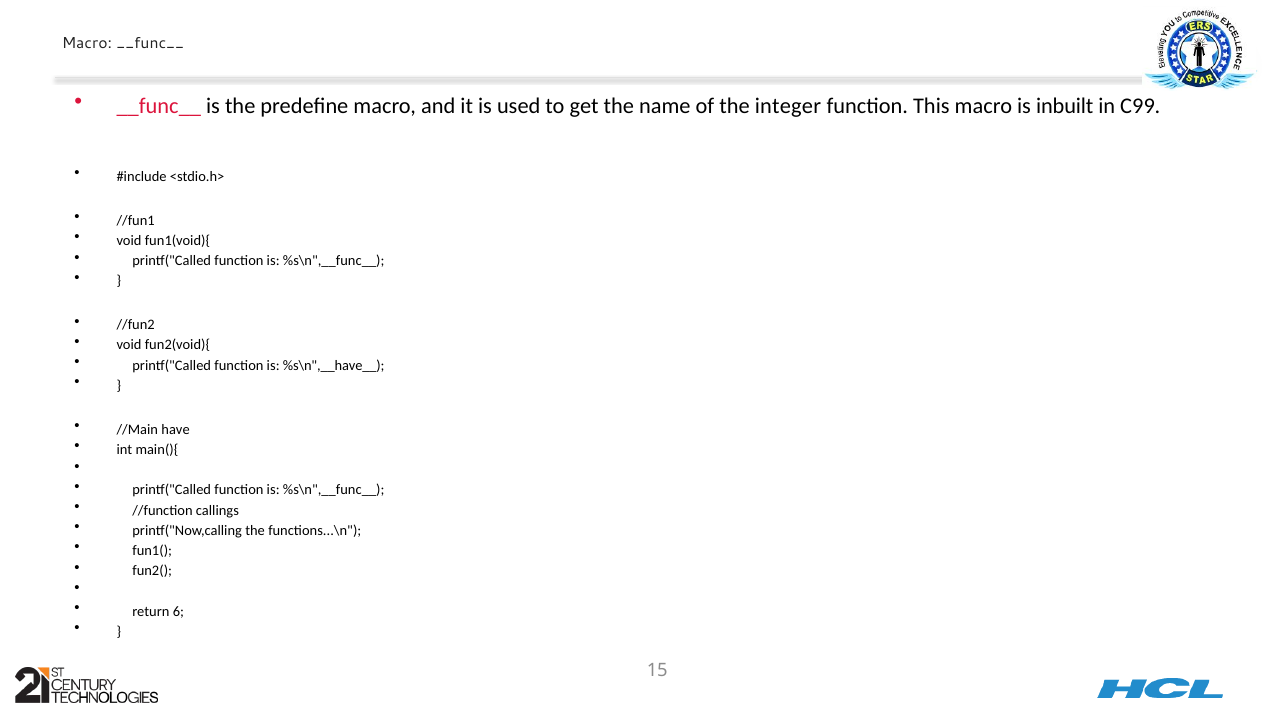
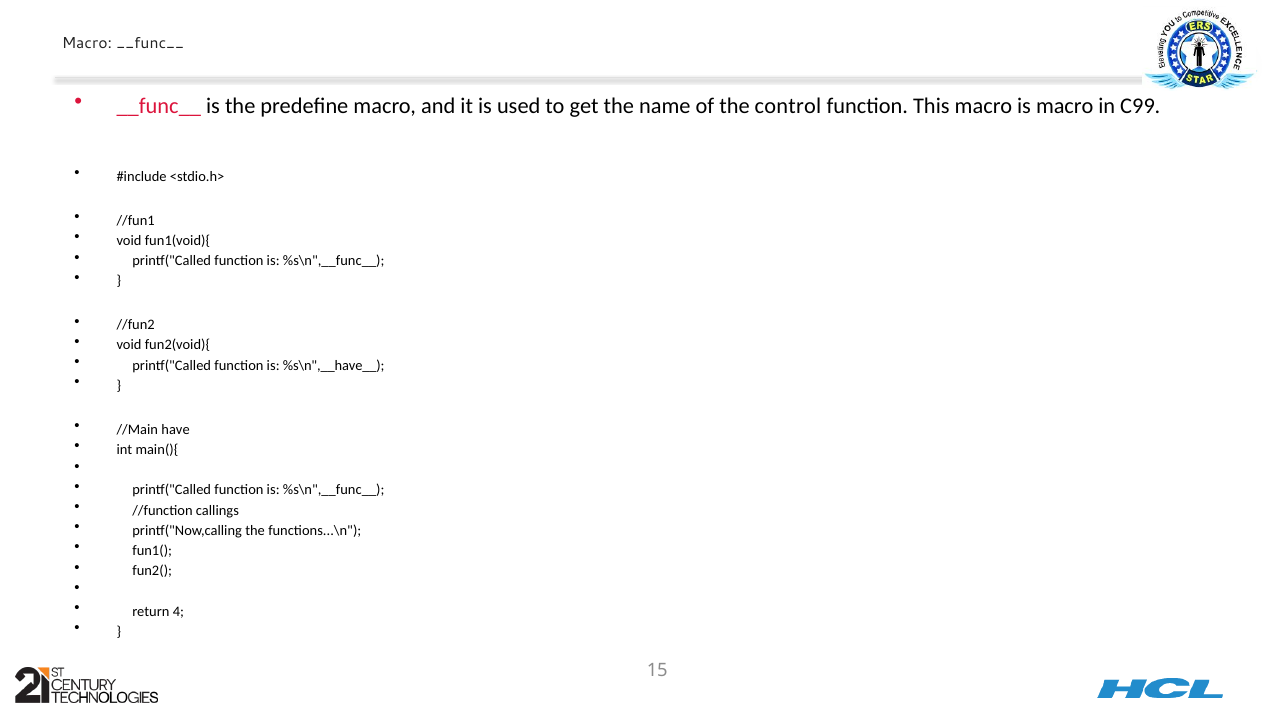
integer: integer -> control
is inbuilt: inbuilt -> macro
6: 6 -> 4
